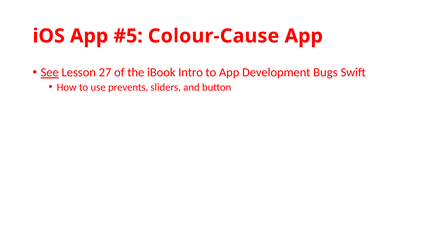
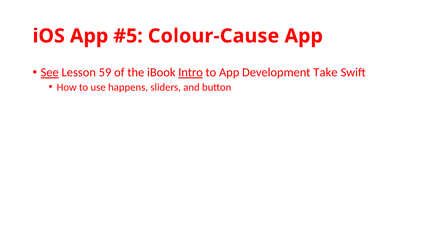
27: 27 -> 59
Intro underline: none -> present
Bugs: Bugs -> Take
prevents: prevents -> happens
